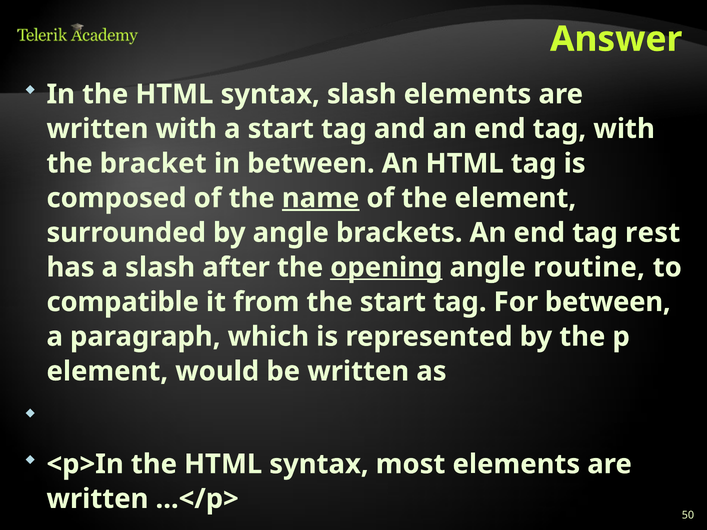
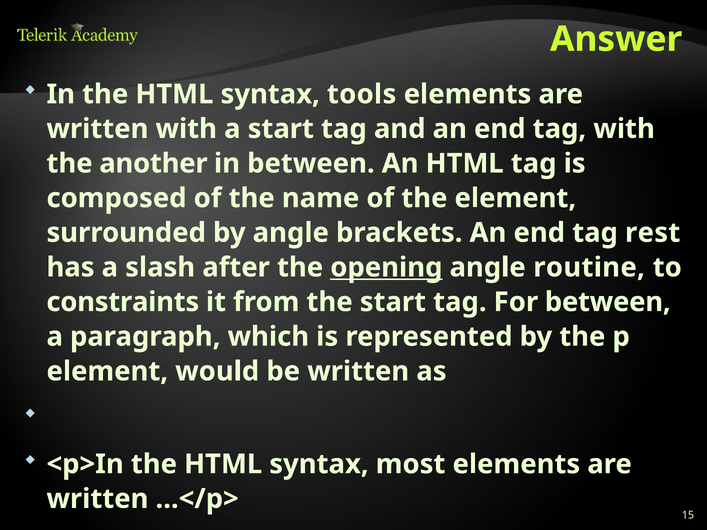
syntax slash: slash -> tools
bracket: bracket -> another
name underline: present -> none
compatible: compatible -> constraints
50: 50 -> 15
